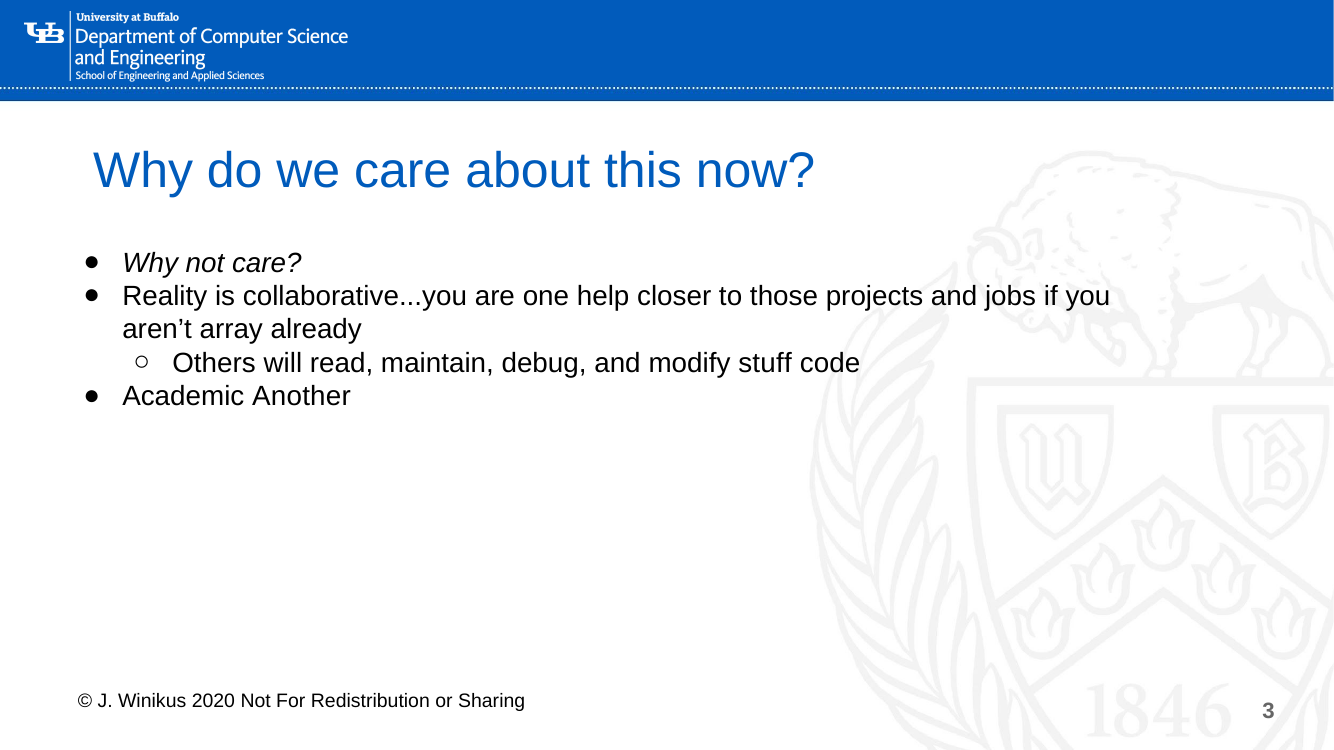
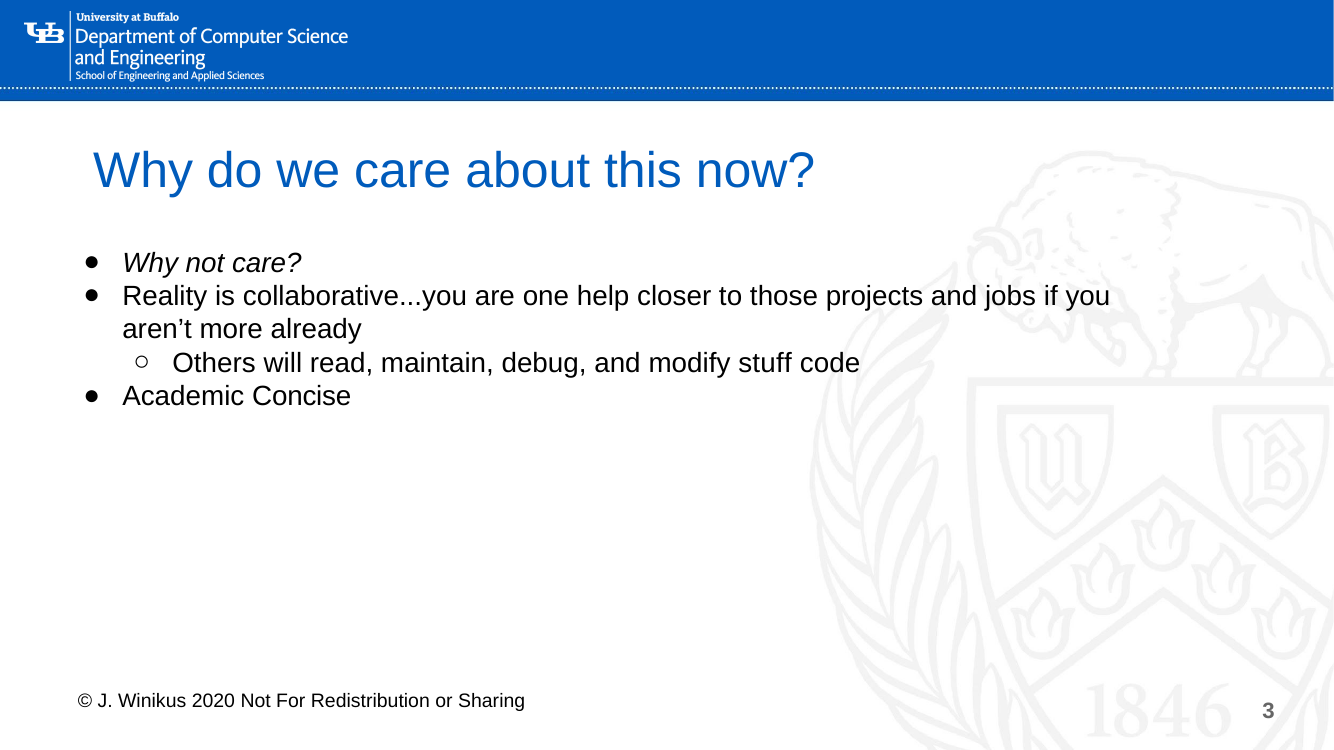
array: array -> more
Another: Another -> Concise
